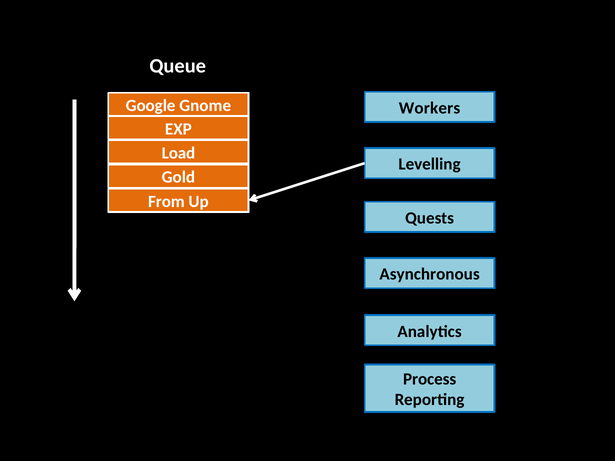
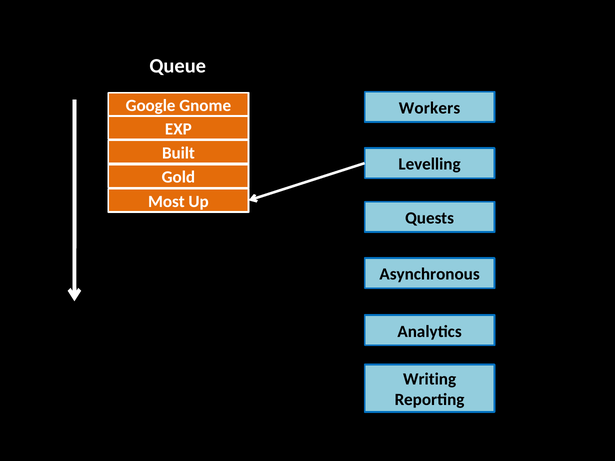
Load: Load -> Built
From: From -> Most
Process: Process -> Writing
